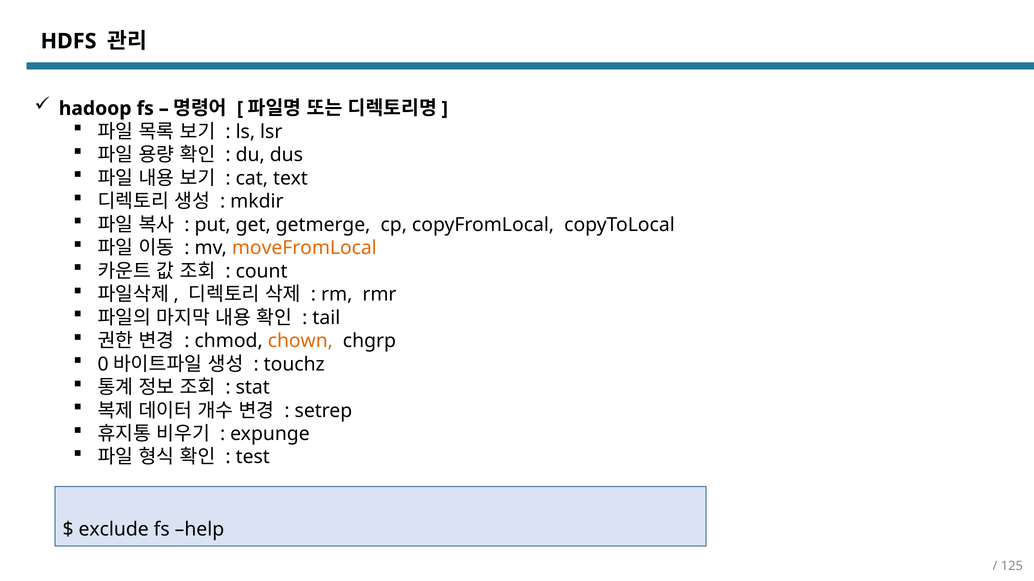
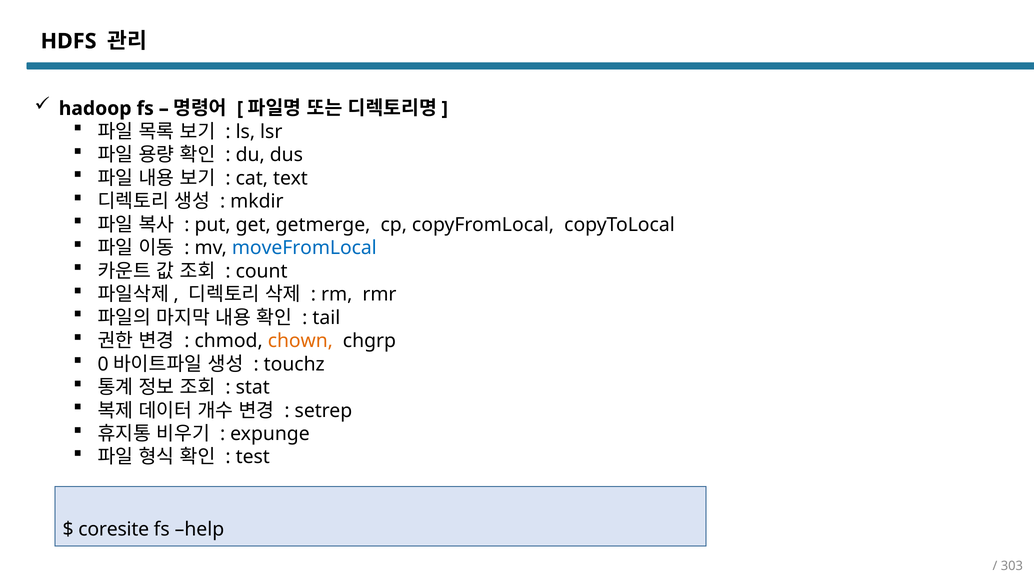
moveFromLocal colour: orange -> blue
exclude: exclude -> coresite
125: 125 -> 303
